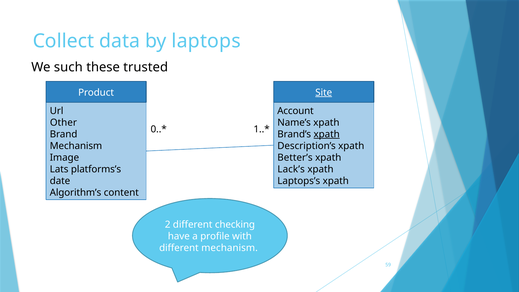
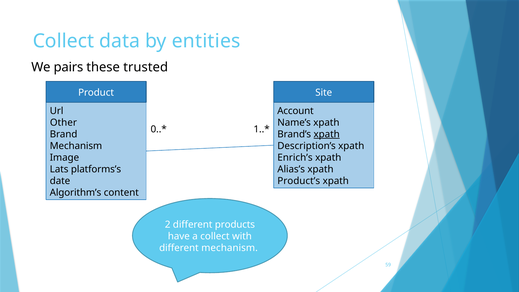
laptops: laptops -> entities
such: such -> pairs
Site underline: present -> none
Better’s: Better’s -> Enrich’s
Lack’s: Lack’s -> Alias’s
Laptops’s: Laptops’s -> Product’s
checking: checking -> products
a profile: profile -> collect
